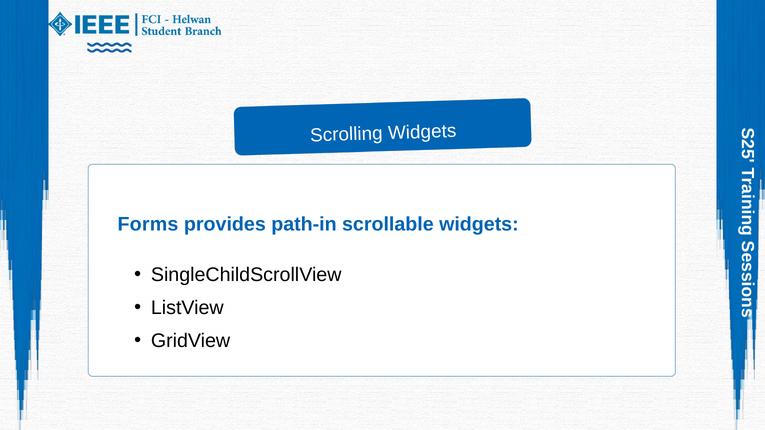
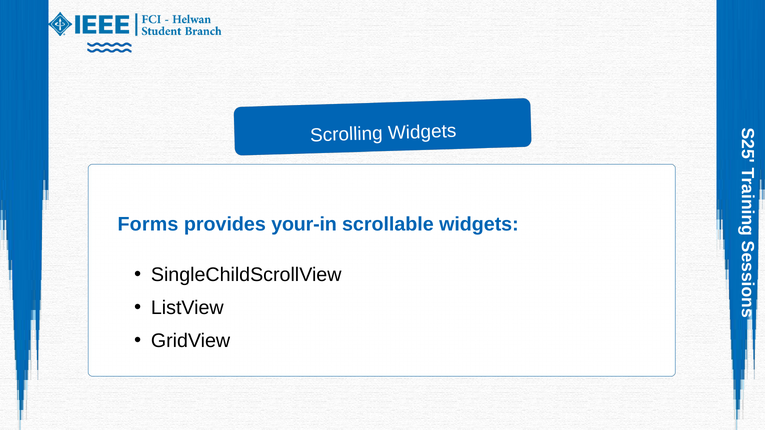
path-in: path-in -> your-in
